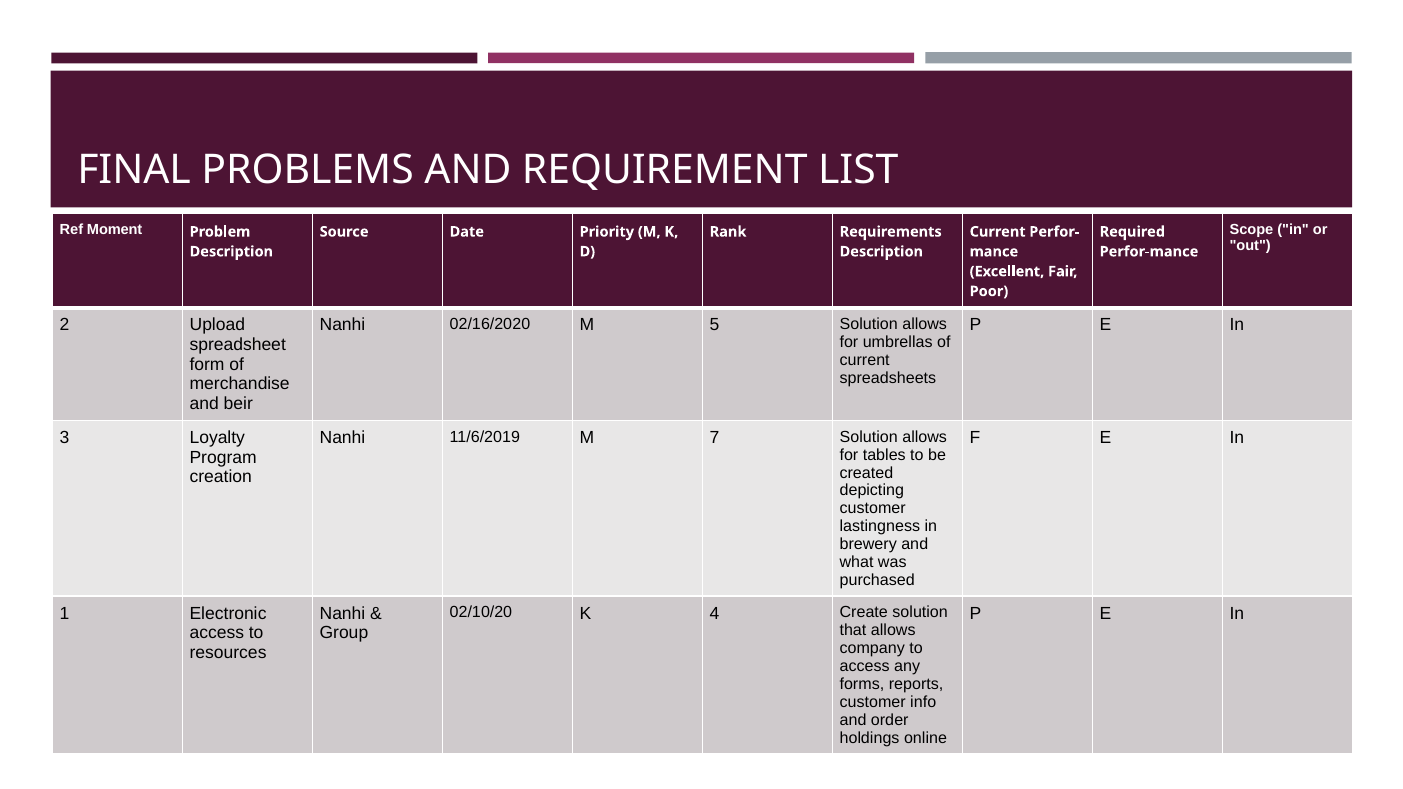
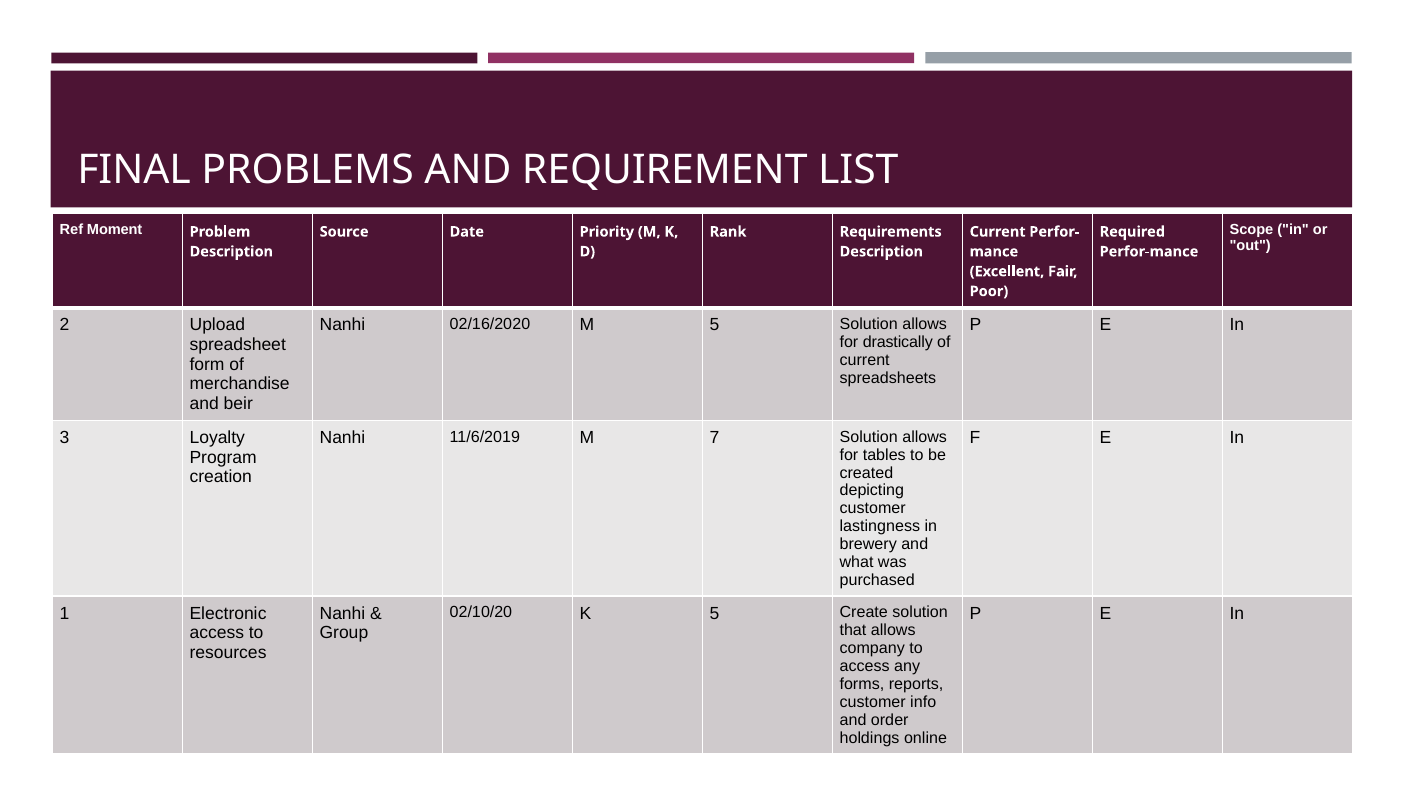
umbrellas: umbrellas -> drastically
K 4: 4 -> 5
